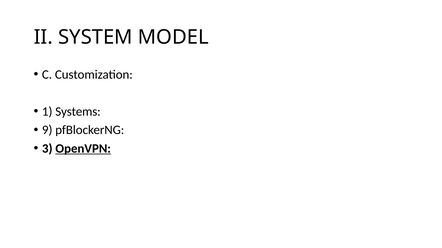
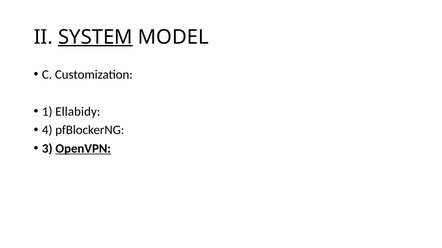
SYSTEM underline: none -> present
Systems: Systems -> Ellabidy
9: 9 -> 4
